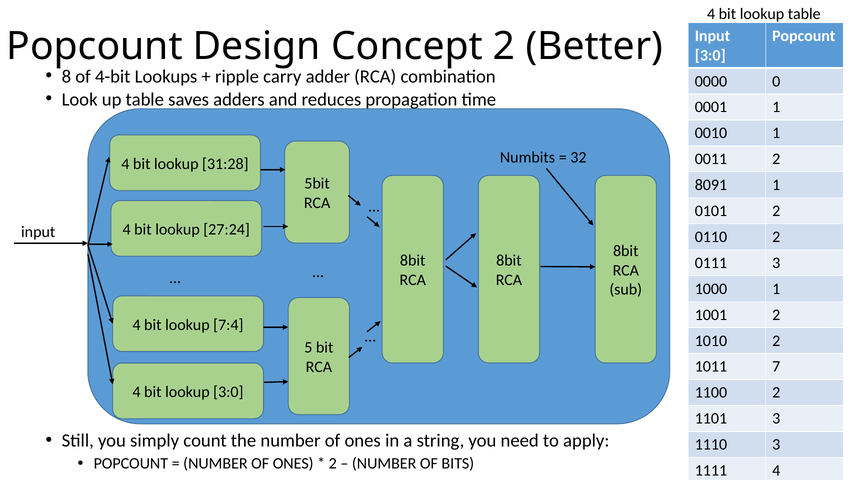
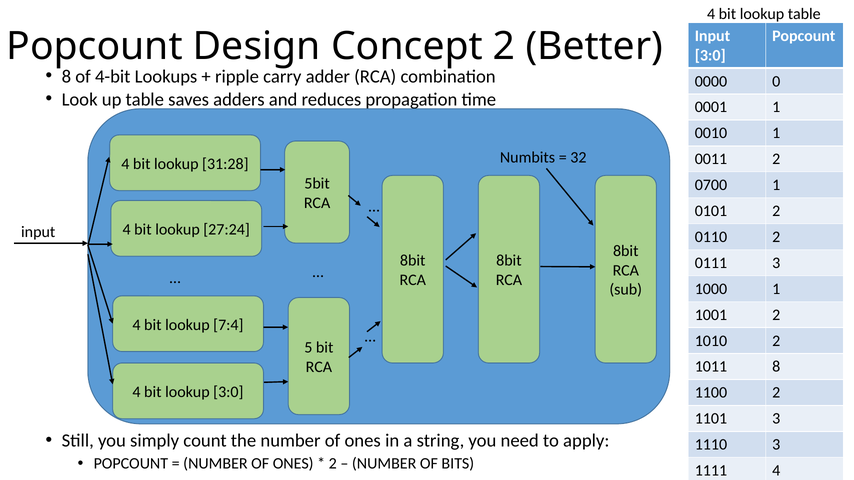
8091: 8091 -> 0700
1011 7: 7 -> 8
